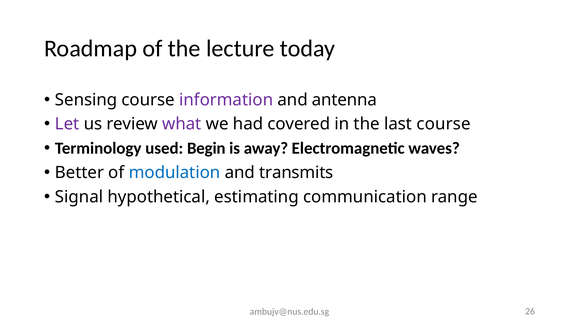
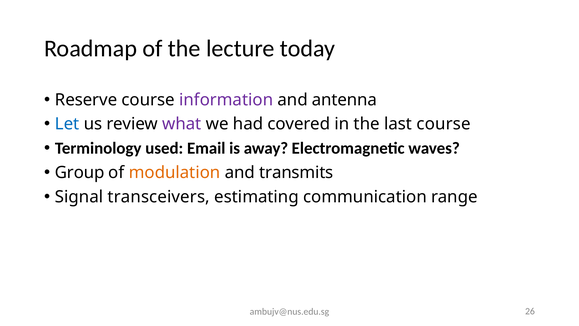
Sensing: Sensing -> Reserve
Let colour: purple -> blue
Begin: Begin -> Email
Better: Better -> Group
modulation colour: blue -> orange
hypothetical: hypothetical -> transceivers
